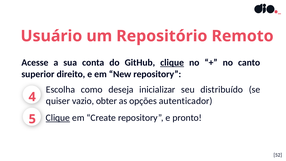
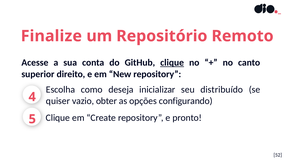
Usuário: Usuário -> Finalize
autenticador: autenticador -> configurando
Clique at (58, 118) underline: present -> none
